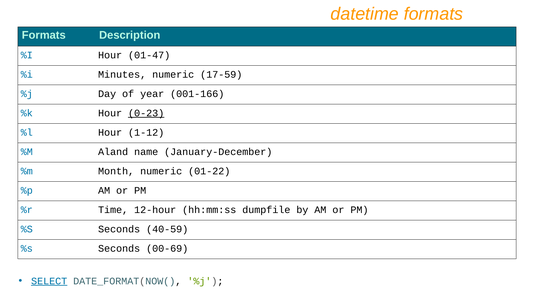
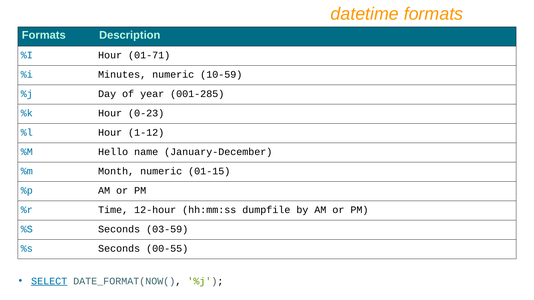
01-47: 01-47 -> 01-71
17-59: 17-59 -> 10-59
001-166: 001-166 -> 001-285
0-23 underline: present -> none
Aland: Aland -> Hello
01-22: 01-22 -> 01-15
40-59: 40-59 -> 03-59
00-69: 00-69 -> 00-55
